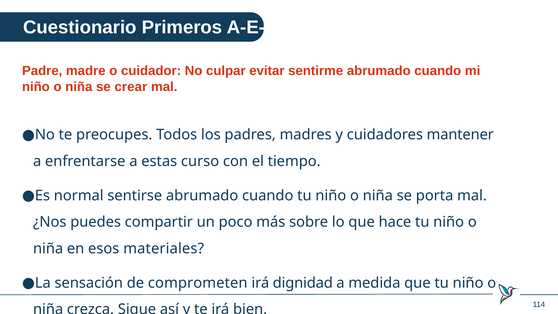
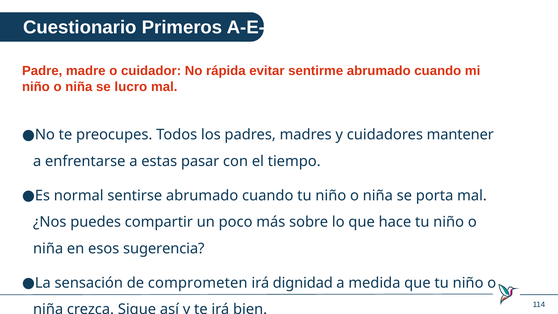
culpar: culpar -> rápida
crear: crear -> lucro
curso: curso -> pasar
materiales: materiales -> sugerencia
